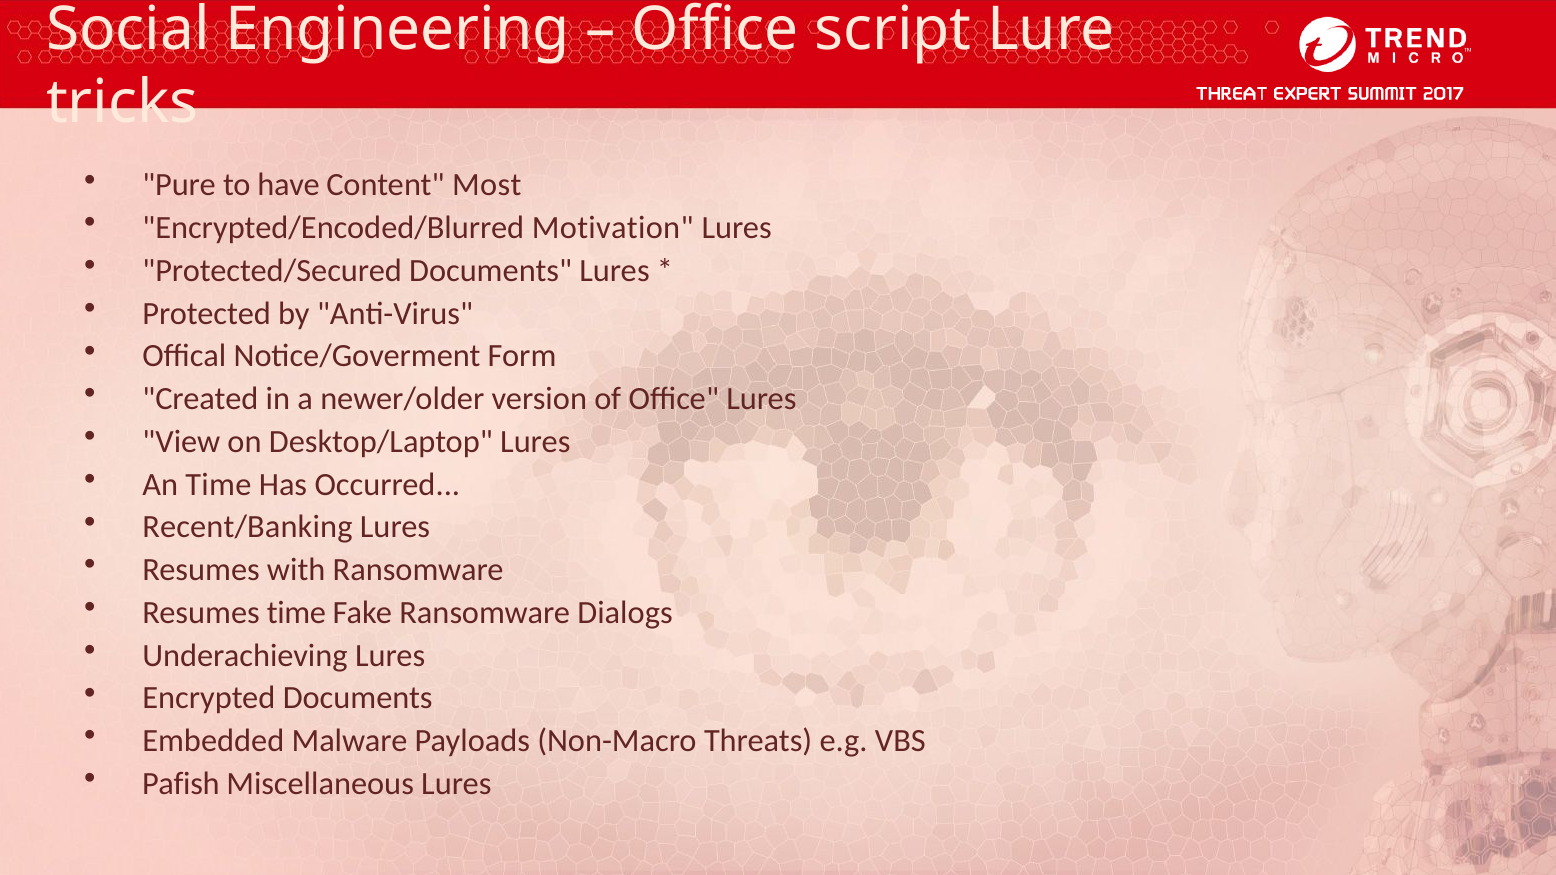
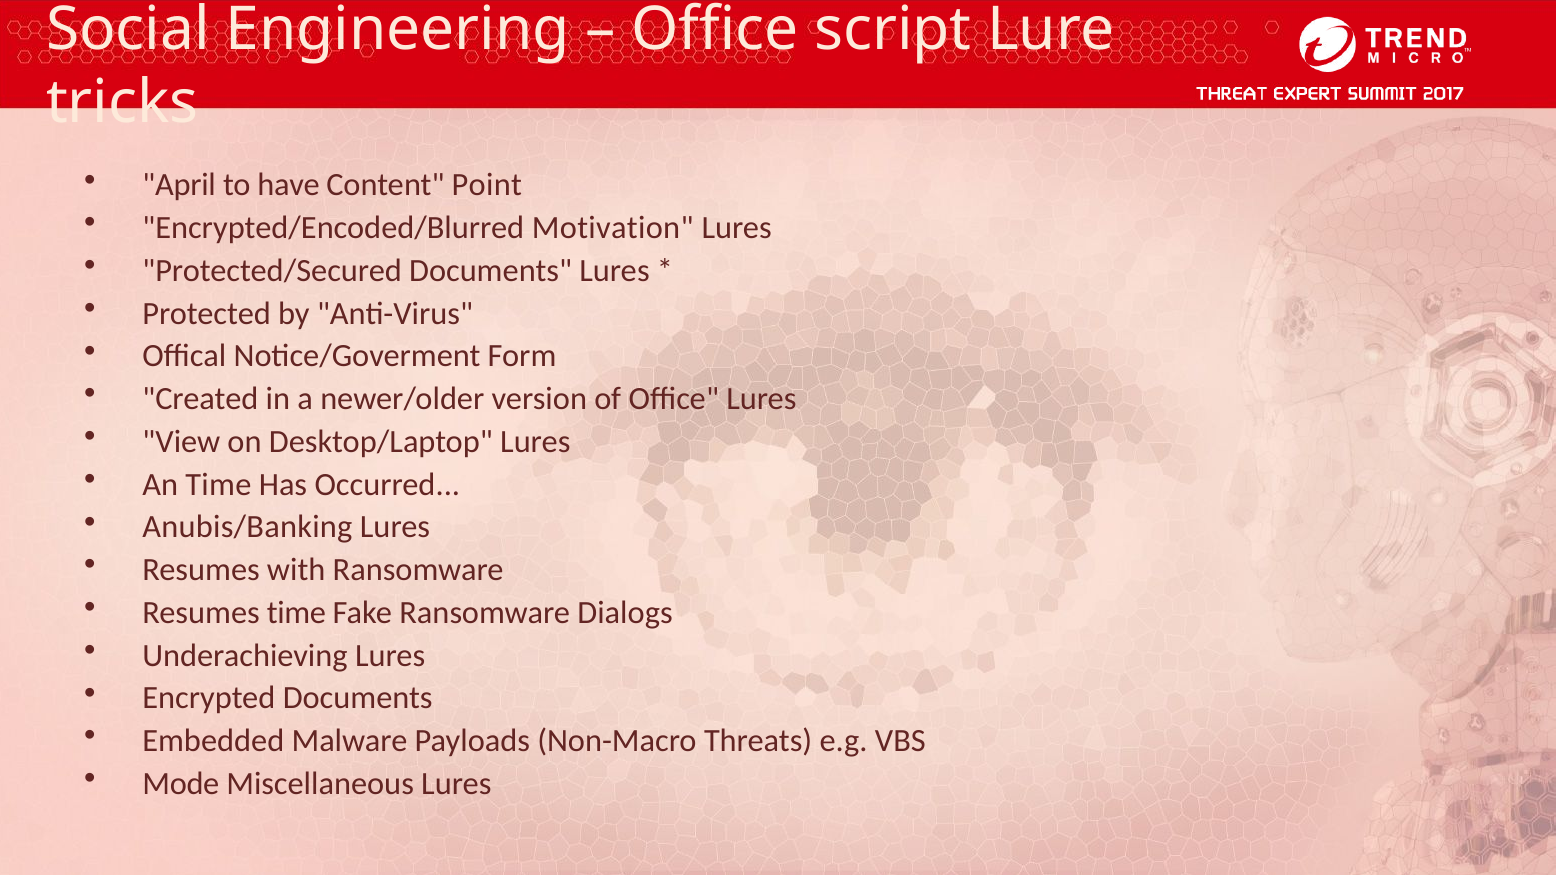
Pure: Pure -> April
Most: Most -> Point
Recent/Banking: Recent/Banking -> Anubis/Banking
Pafish: Pafish -> Mode
